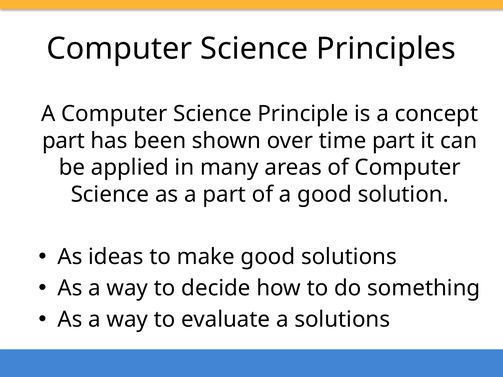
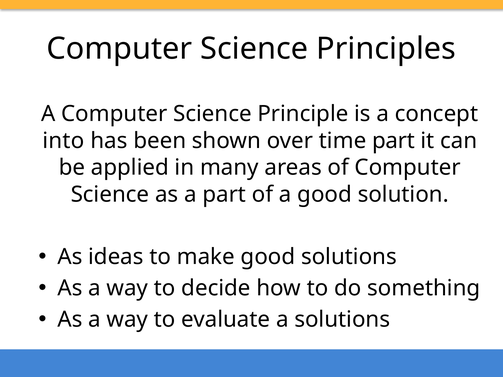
part at (64, 141): part -> into
